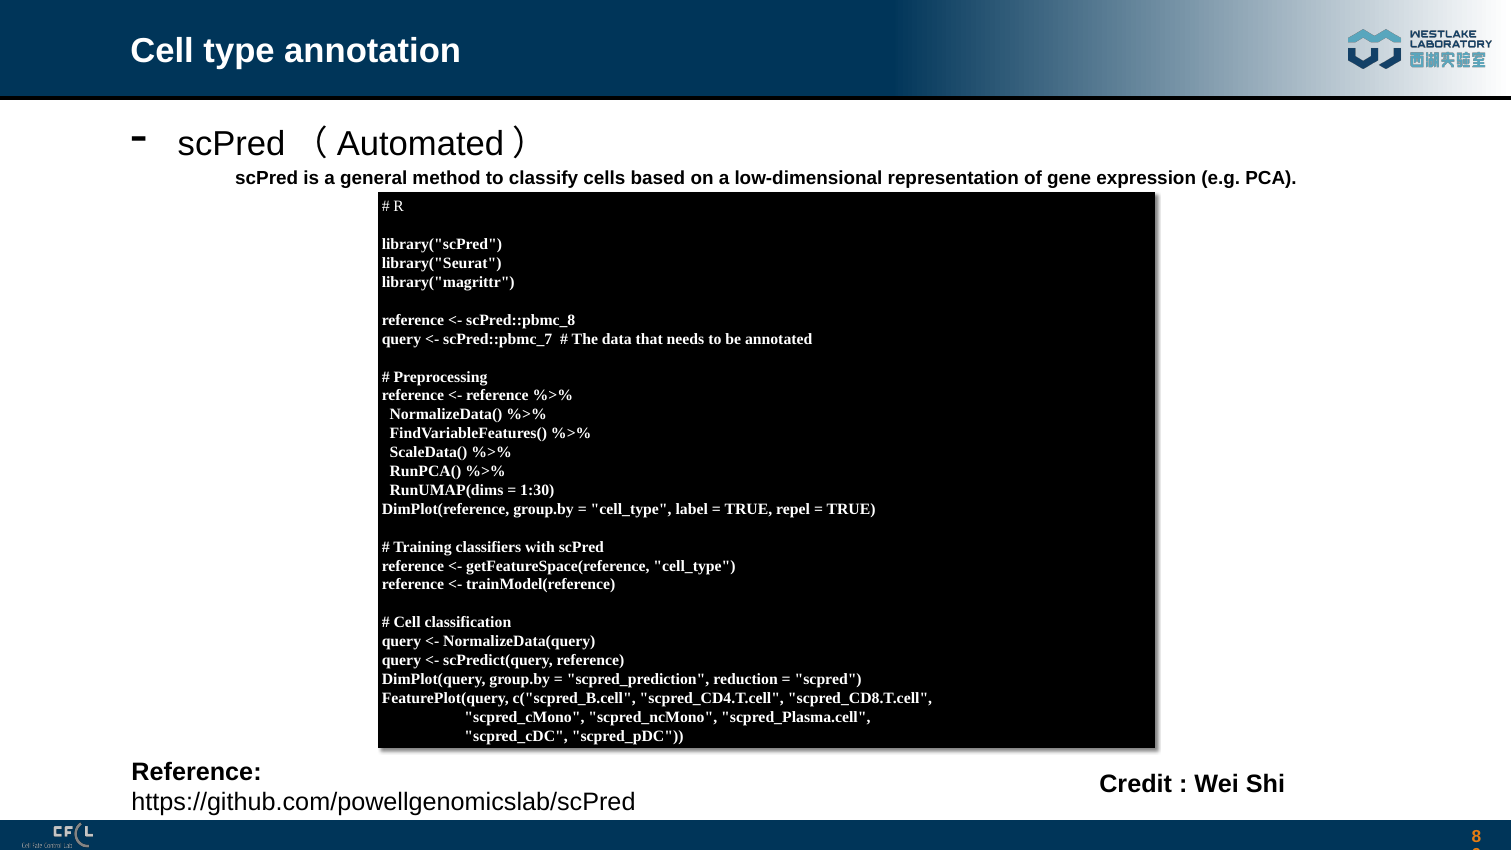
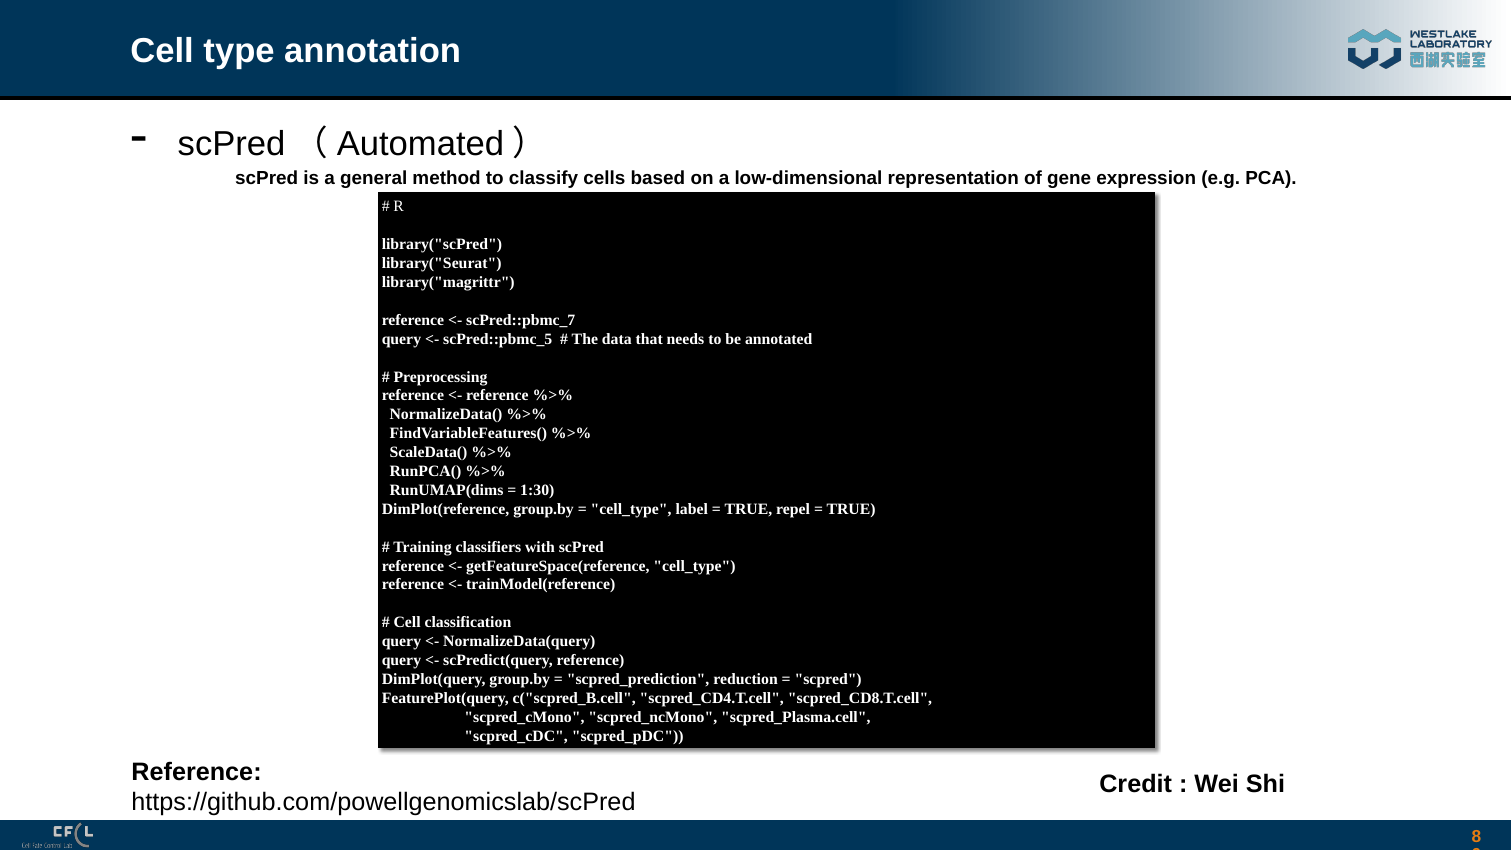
scPred::pbmc_8: scPred::pbmc_8 -> scPred::pbmc_7
scPred::pbmc_7: scPred::pbmc_7 -> scPred::pbmc_5
